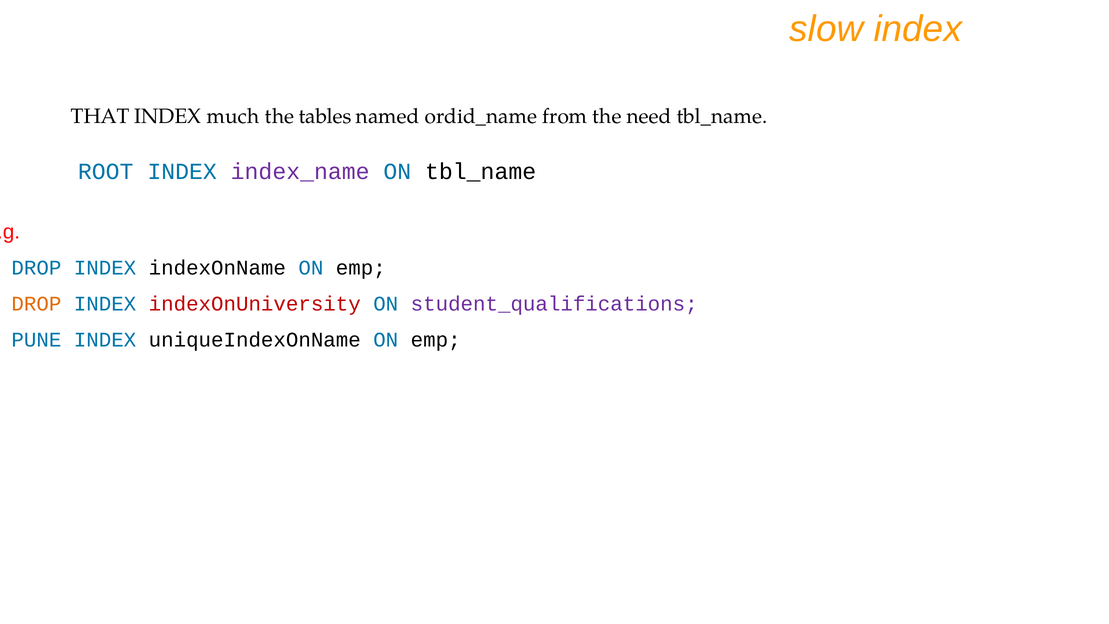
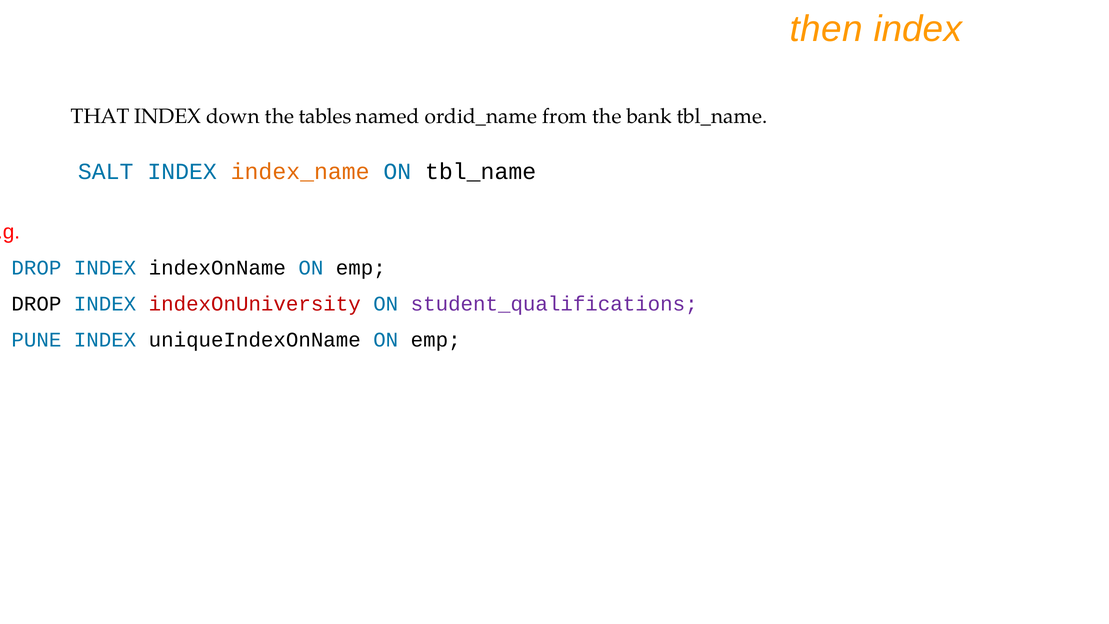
slow: slow -> then
much: much -> down
need: need -> bank
ROOT: ROOT -> SALT
index_name colour: purple -> orange
DROP at (36, 304) colour: orange -> black
